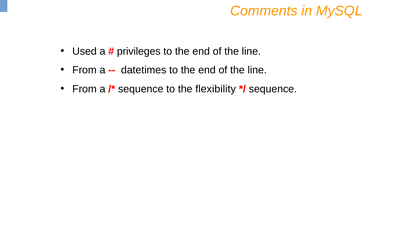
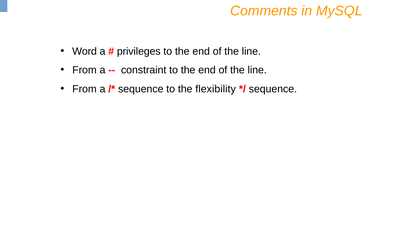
Used: Used -> Word
datetimes: datetimes -> constraint
